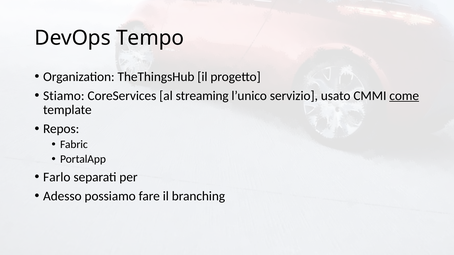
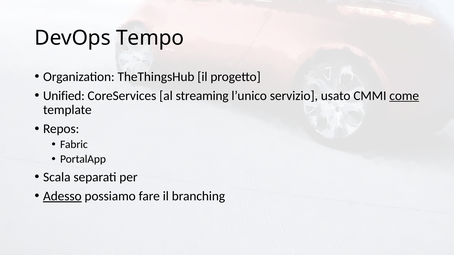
Stiamo: Stiamo -> Unified
Farlo: Farlo -> Scala
Adesso underline: none -> present
